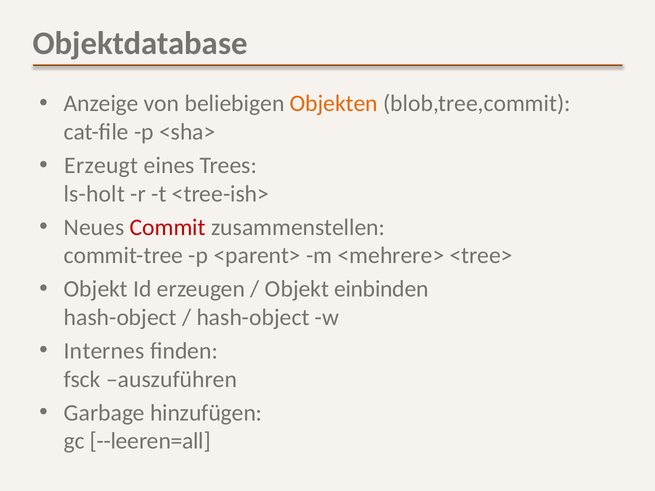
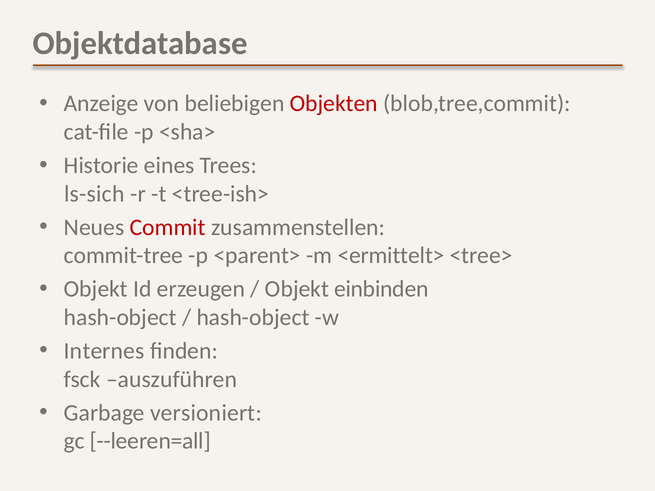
Objekten colour: orange -> red
Erzeugt: Erzeugt -> Historie
ls-holt: ls-holt -> ls-sich
<mehrere>: <mehrere> -> <ermittelt>
hinzufügen: hinzufügen -> versioniert
